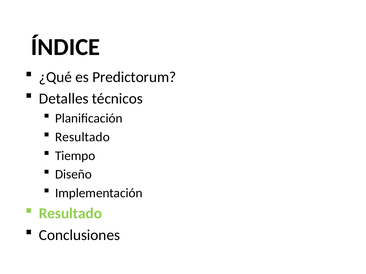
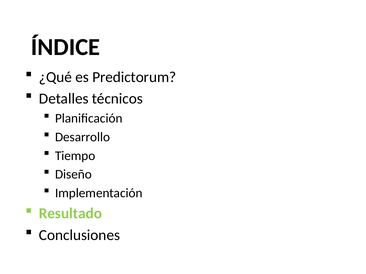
Resultado at (82, 137): Resultado -> Desarrollo
